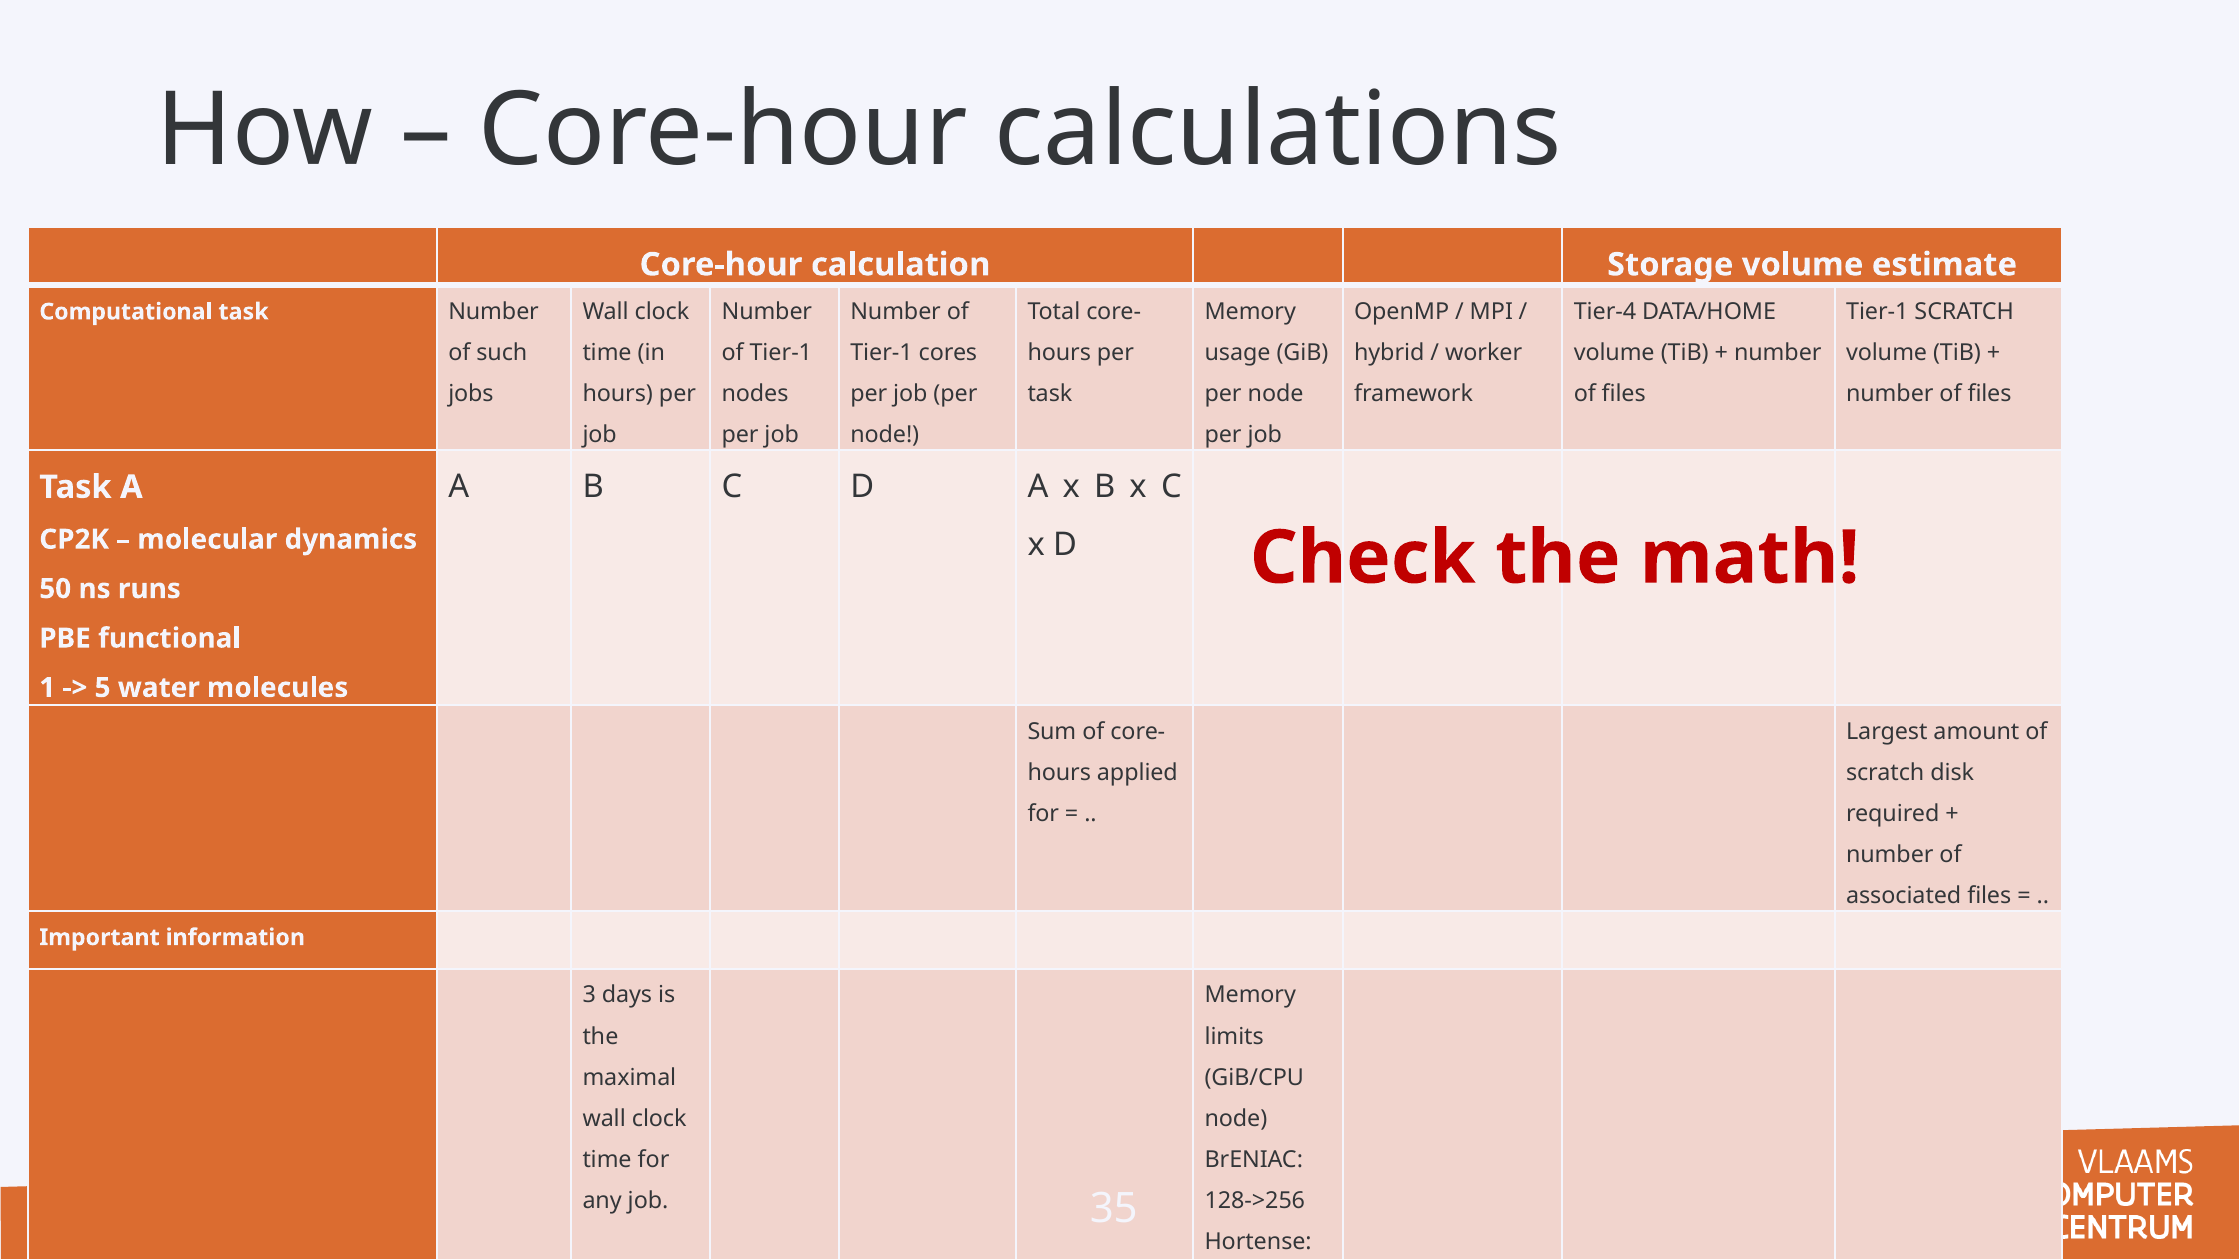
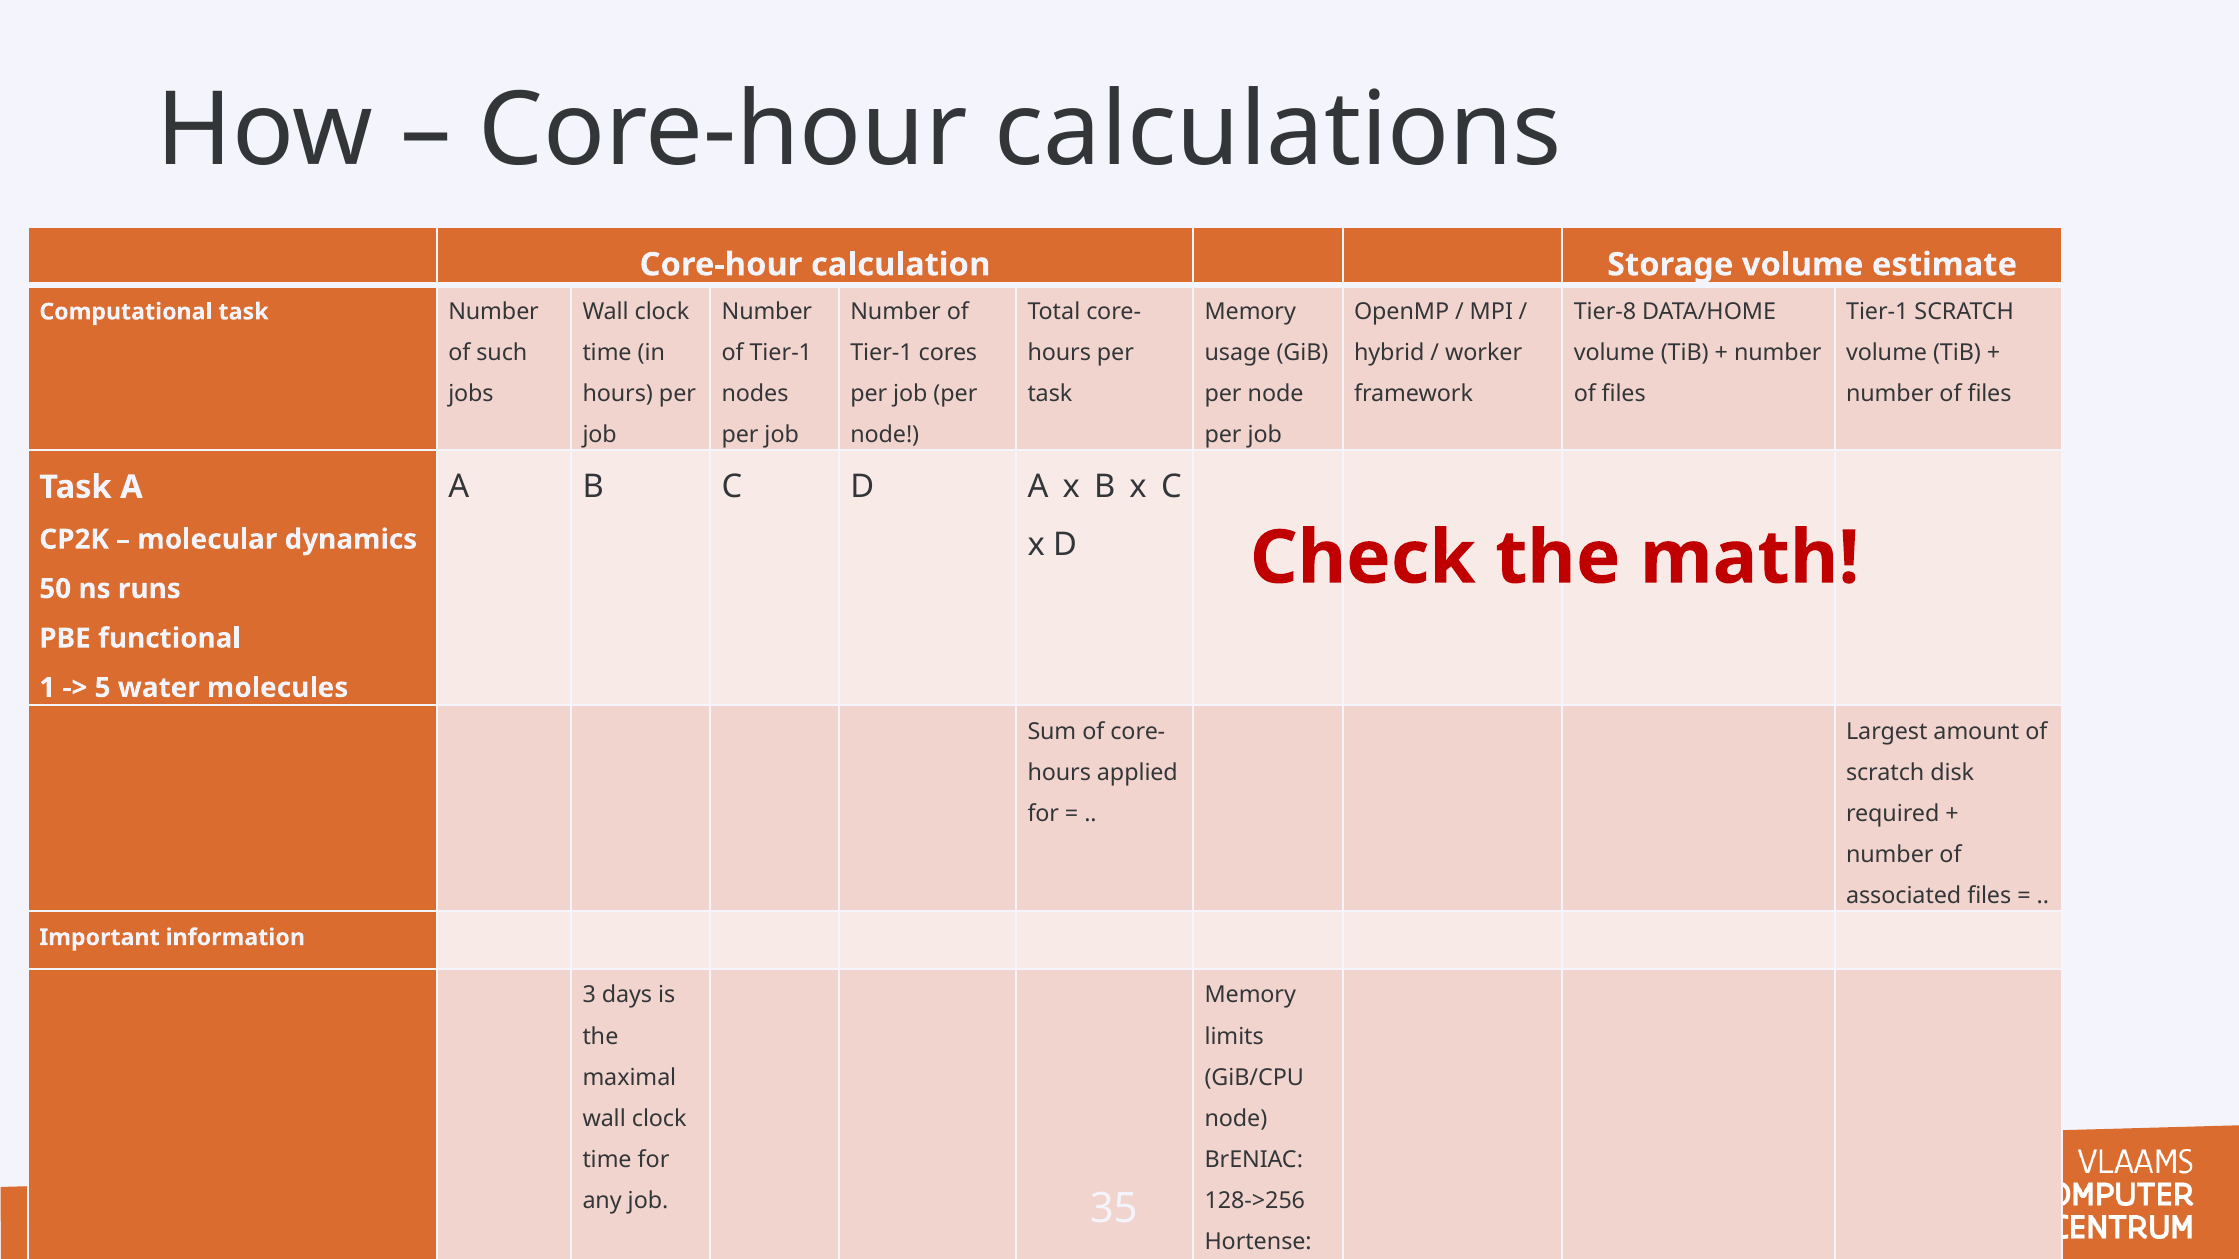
Tier-4: Tier-4 -> Tier-8
